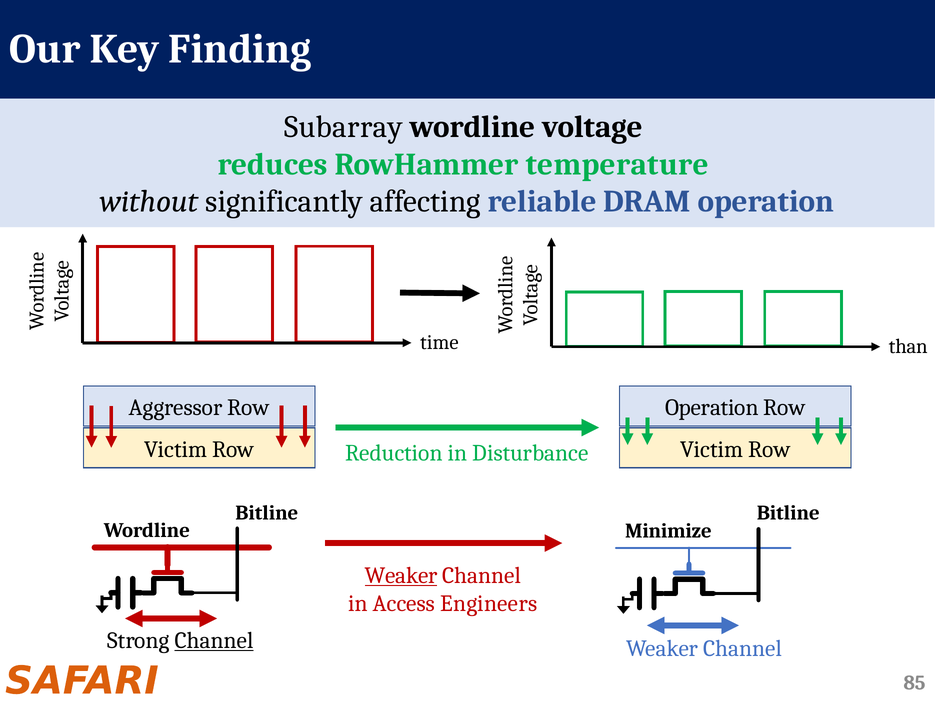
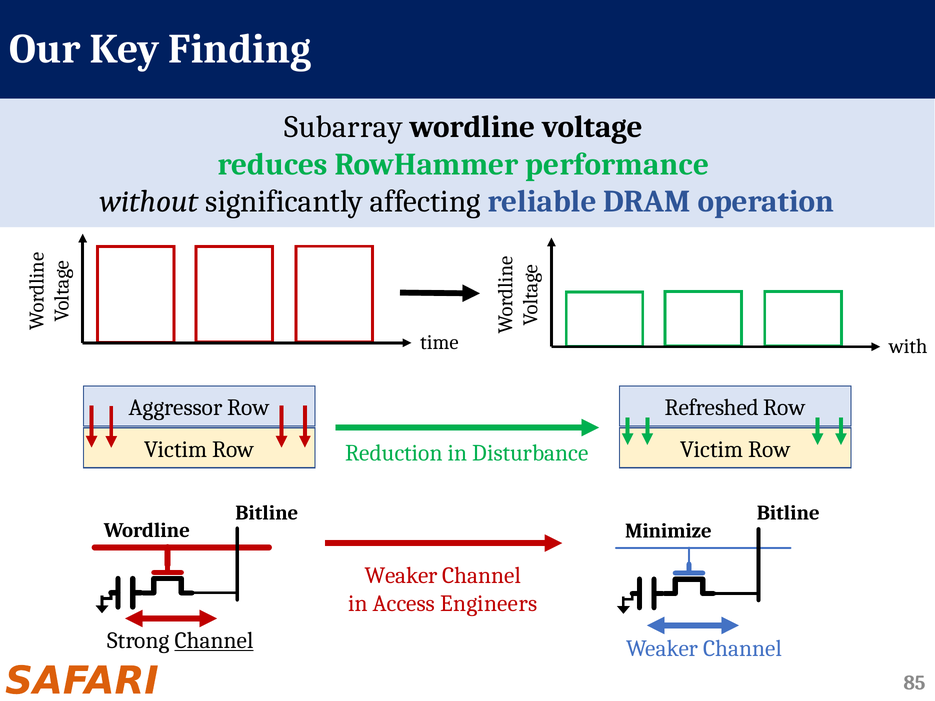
temperature: temperature -> performance
than: than -> with
Operation at (712, 408): Operation -> Refreshed
Weaker at (401, 576) underline: present -> none
